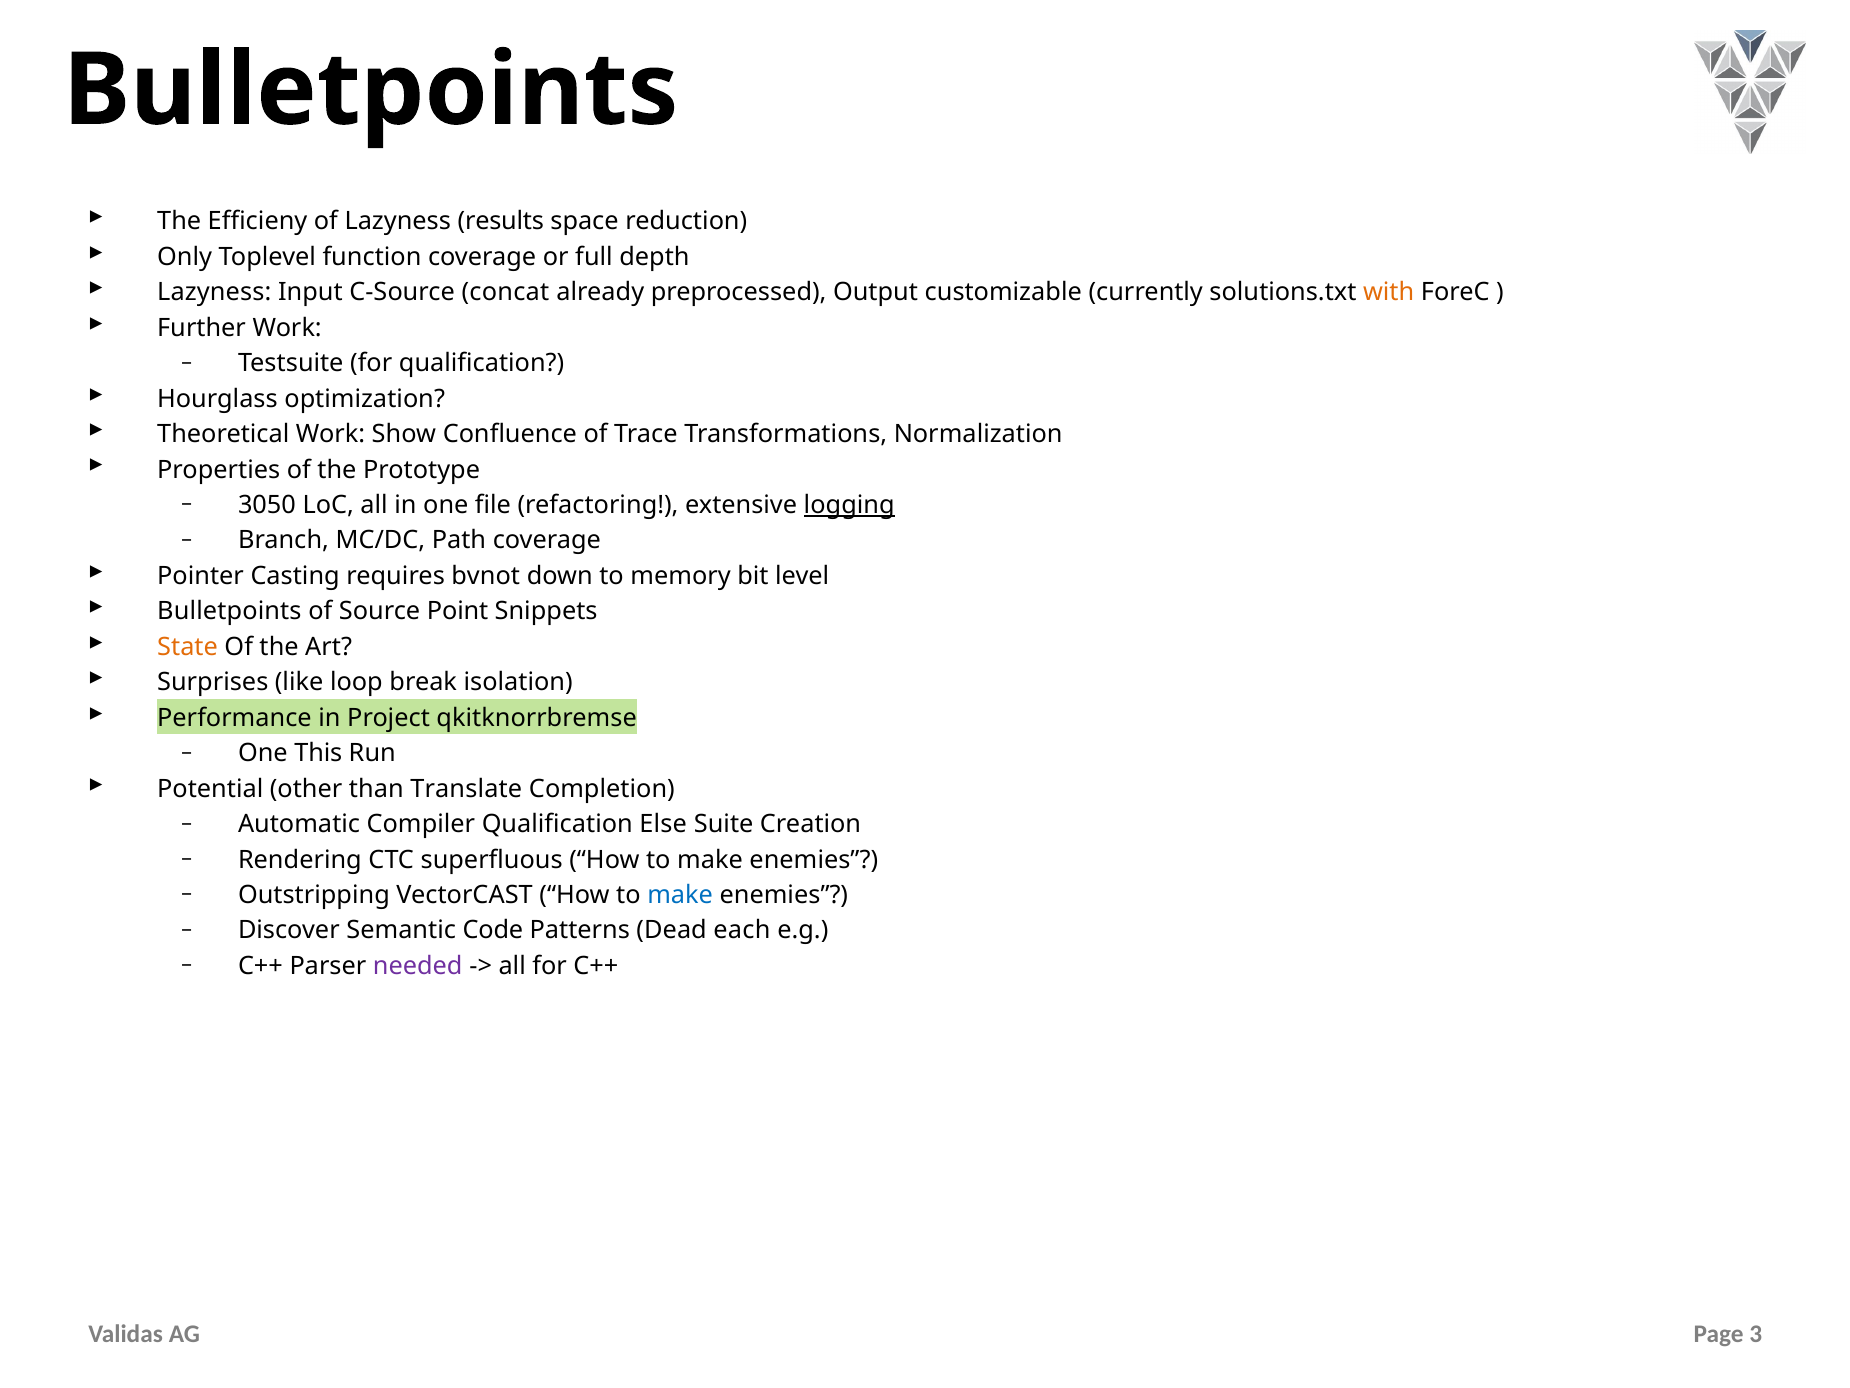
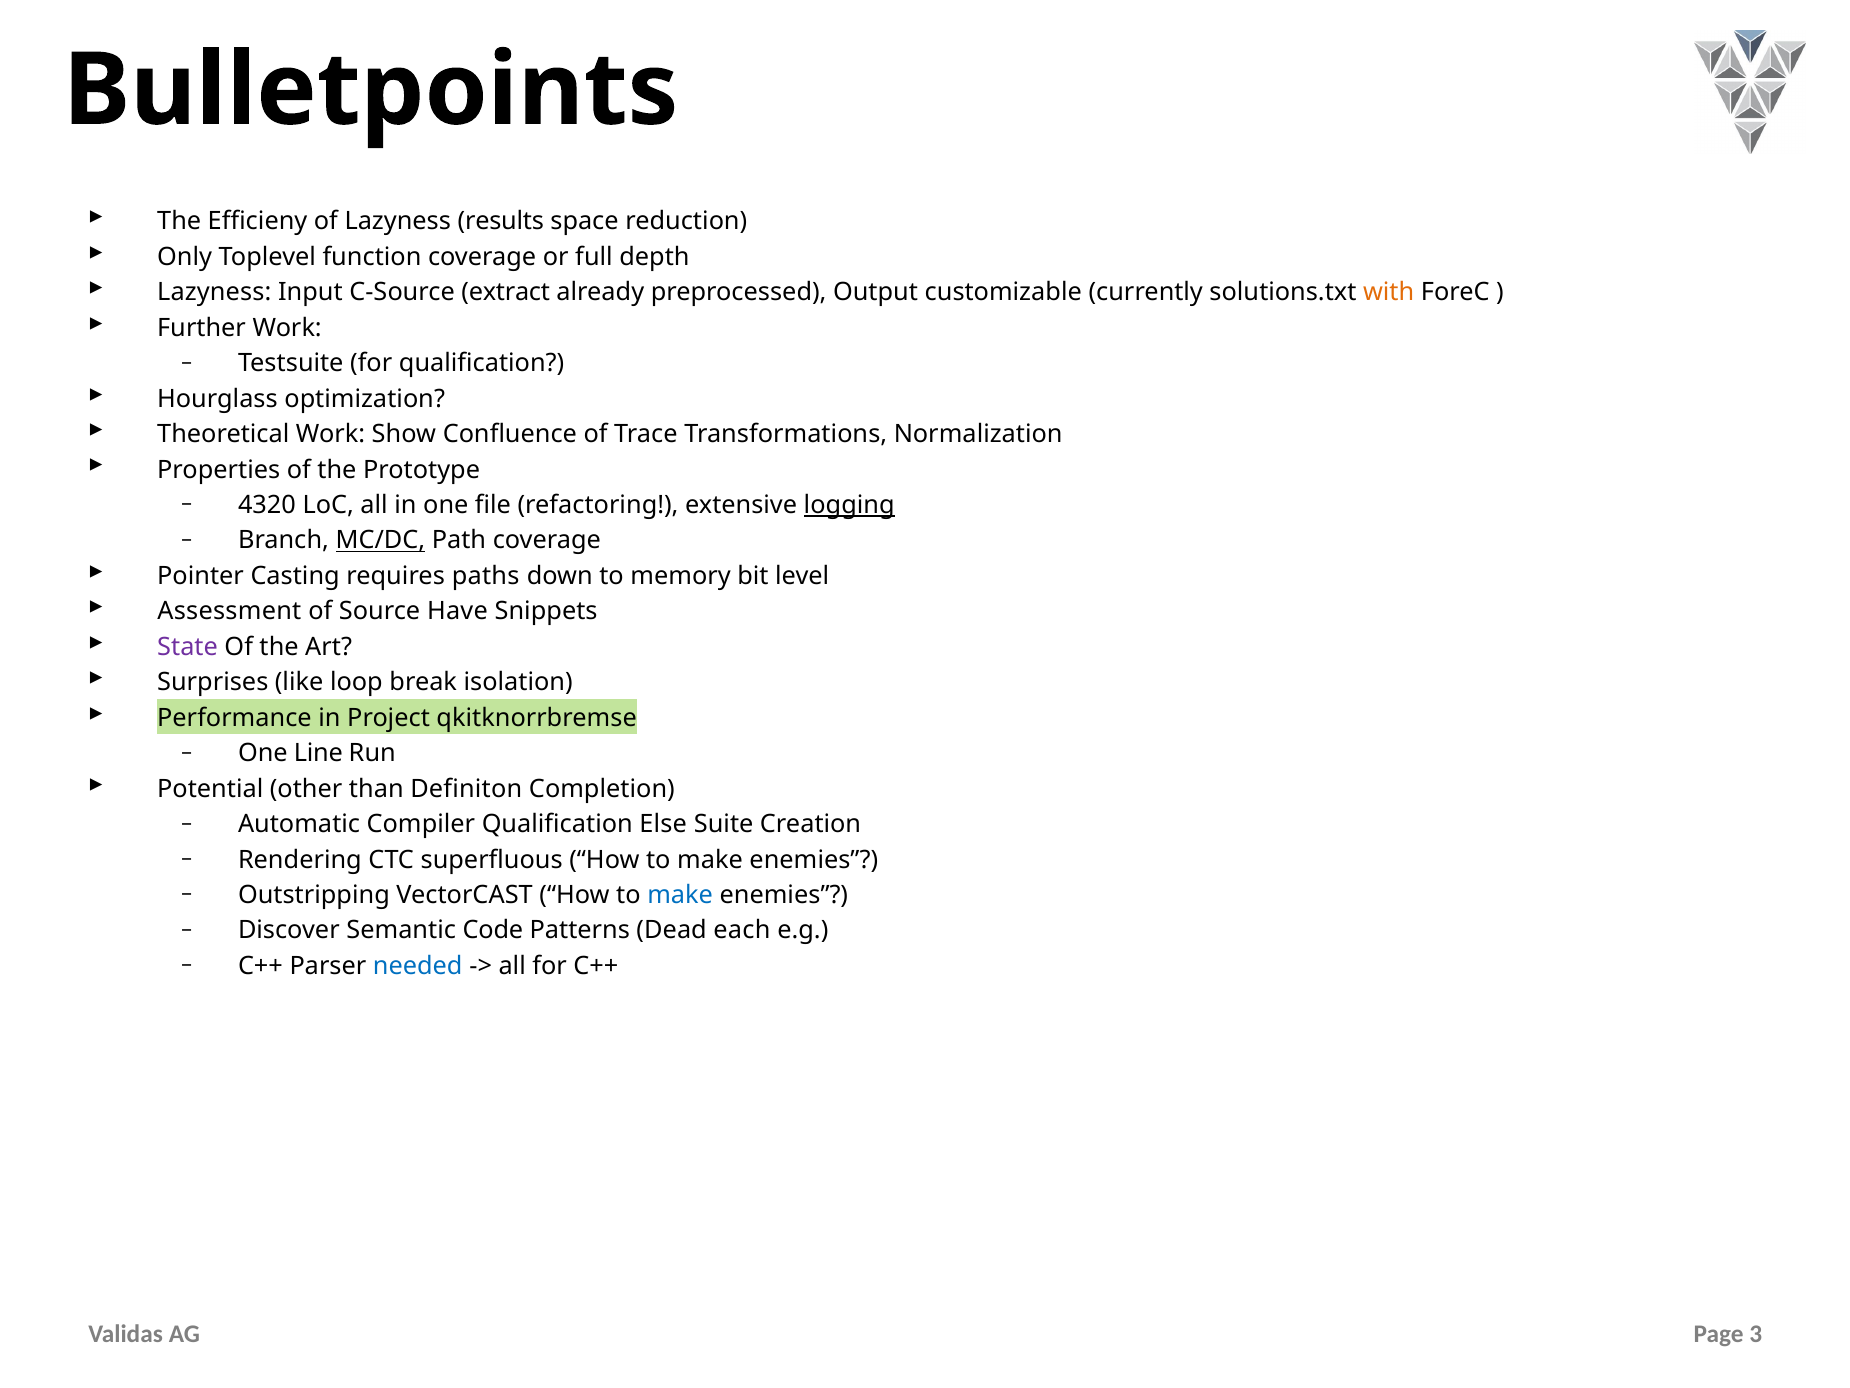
concat: concat -> extract
3050: 3050 -> 4320
MC/DC underline: none -> present
bvnot: bvnot -> paths
Bulletpoints at (229, 611): Bulletpoints -> Assessment
Point: Point -> Have
State colour: orange -> purple
This: This -> Line
Translate: Translate -> Definiton
needed colour: purple -> blue
